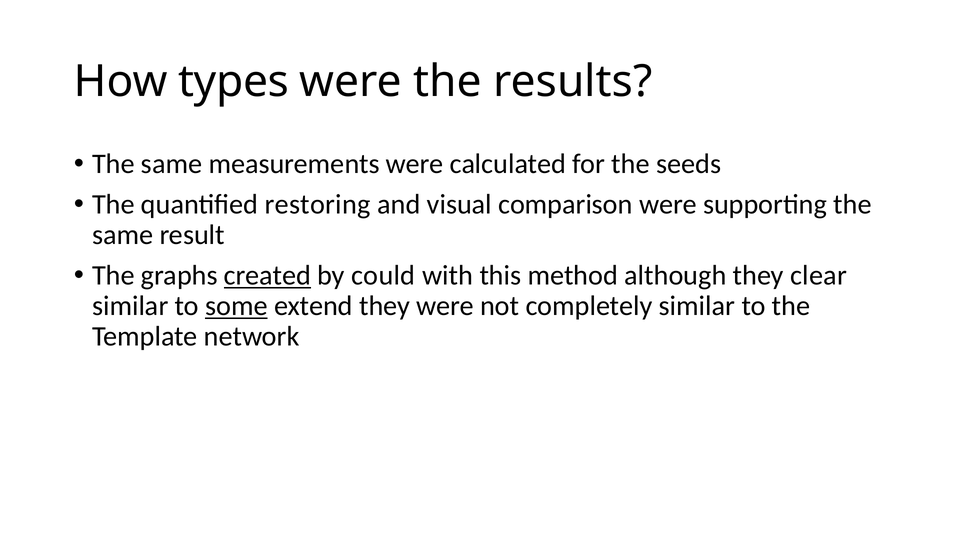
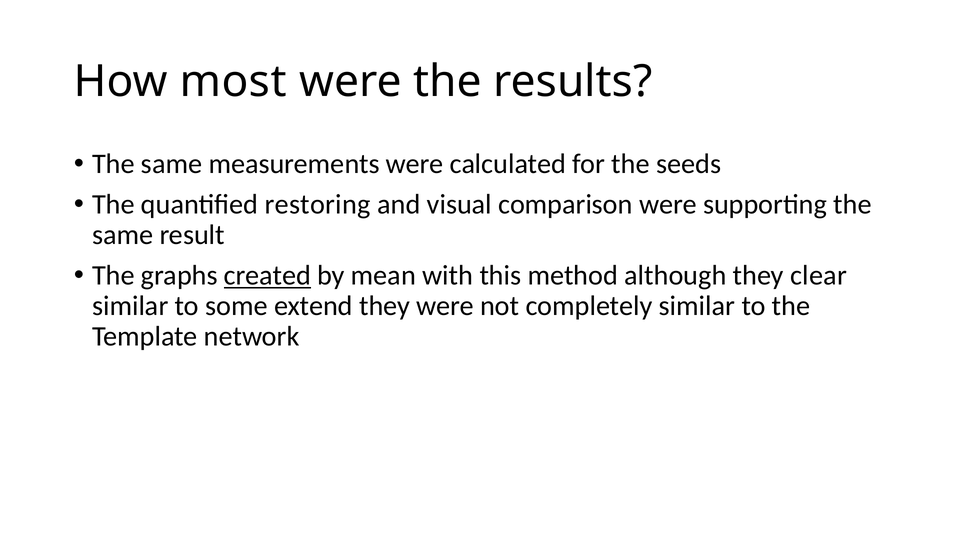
types: types -> most
could: could -> mean
some underline: present -> none
